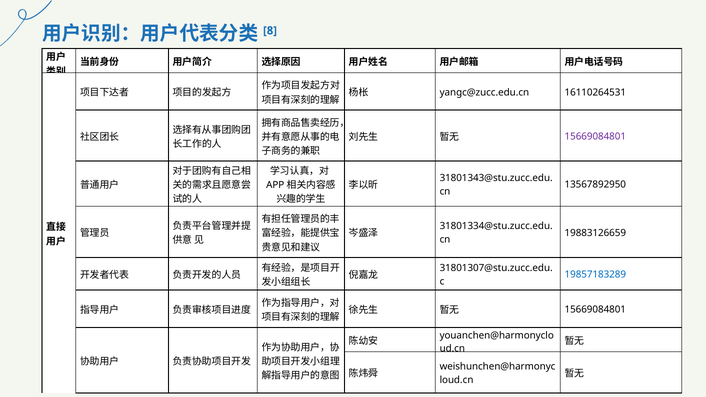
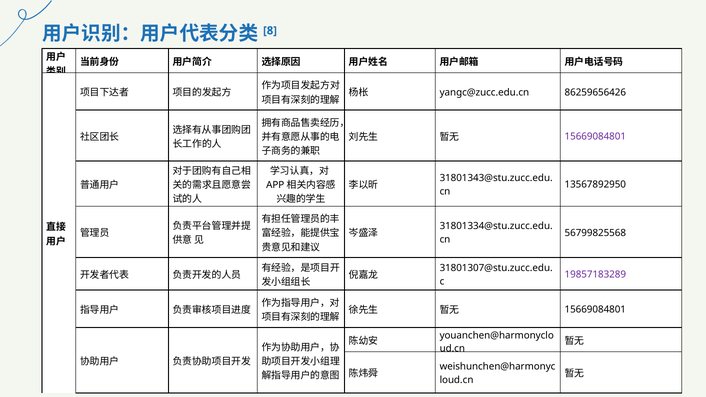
16110264531: 16110264531 -> 86259656426
19883126659: 19883126659 -> 56799825568
19857183289 colour: blue -> purple
